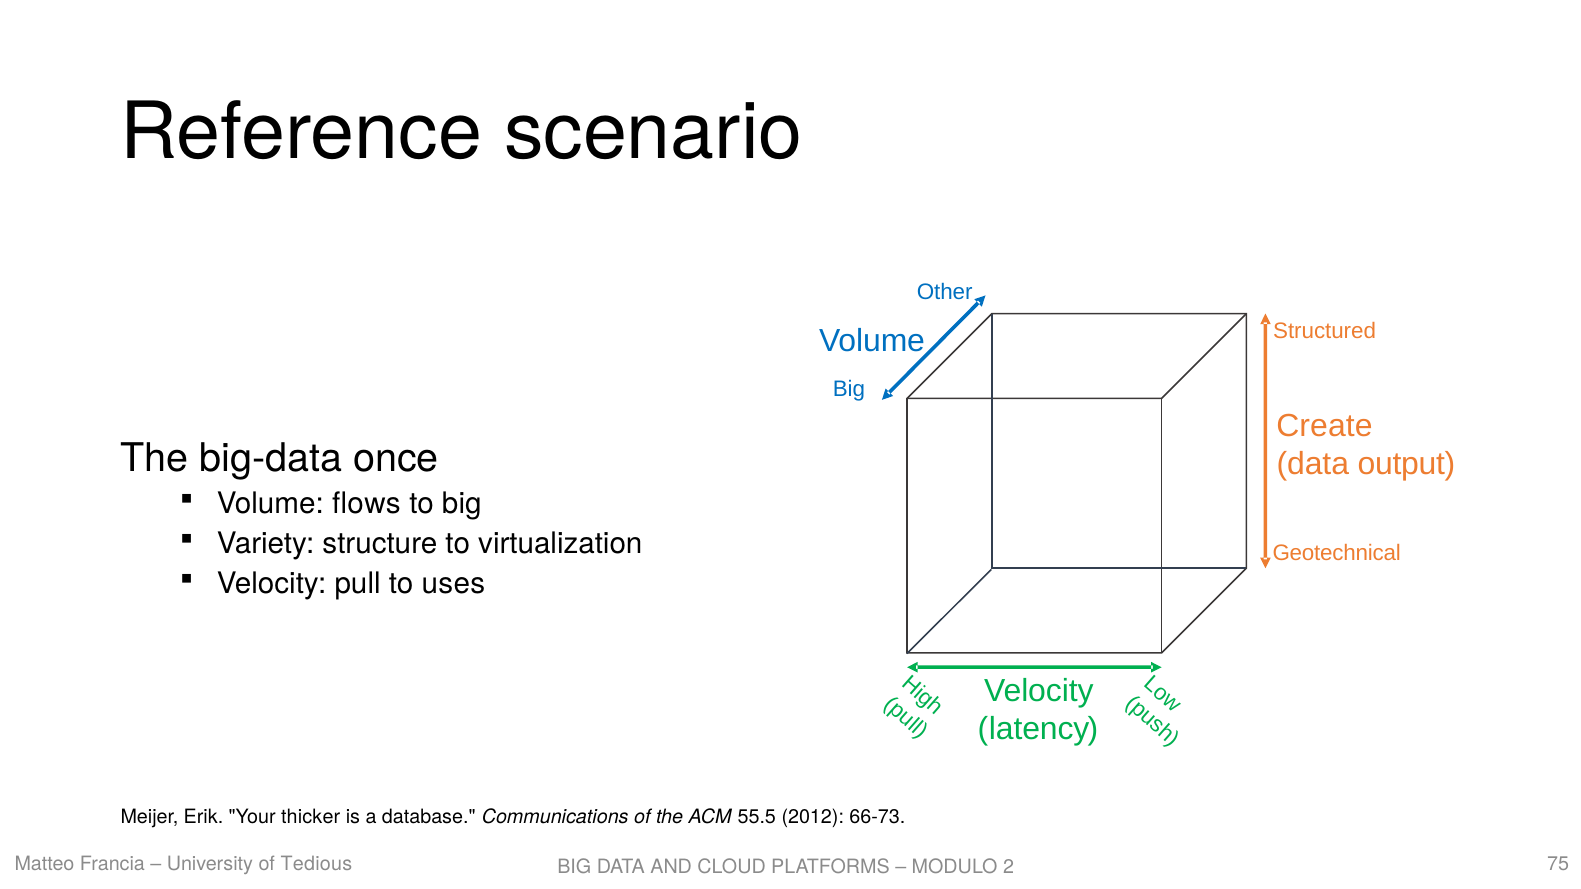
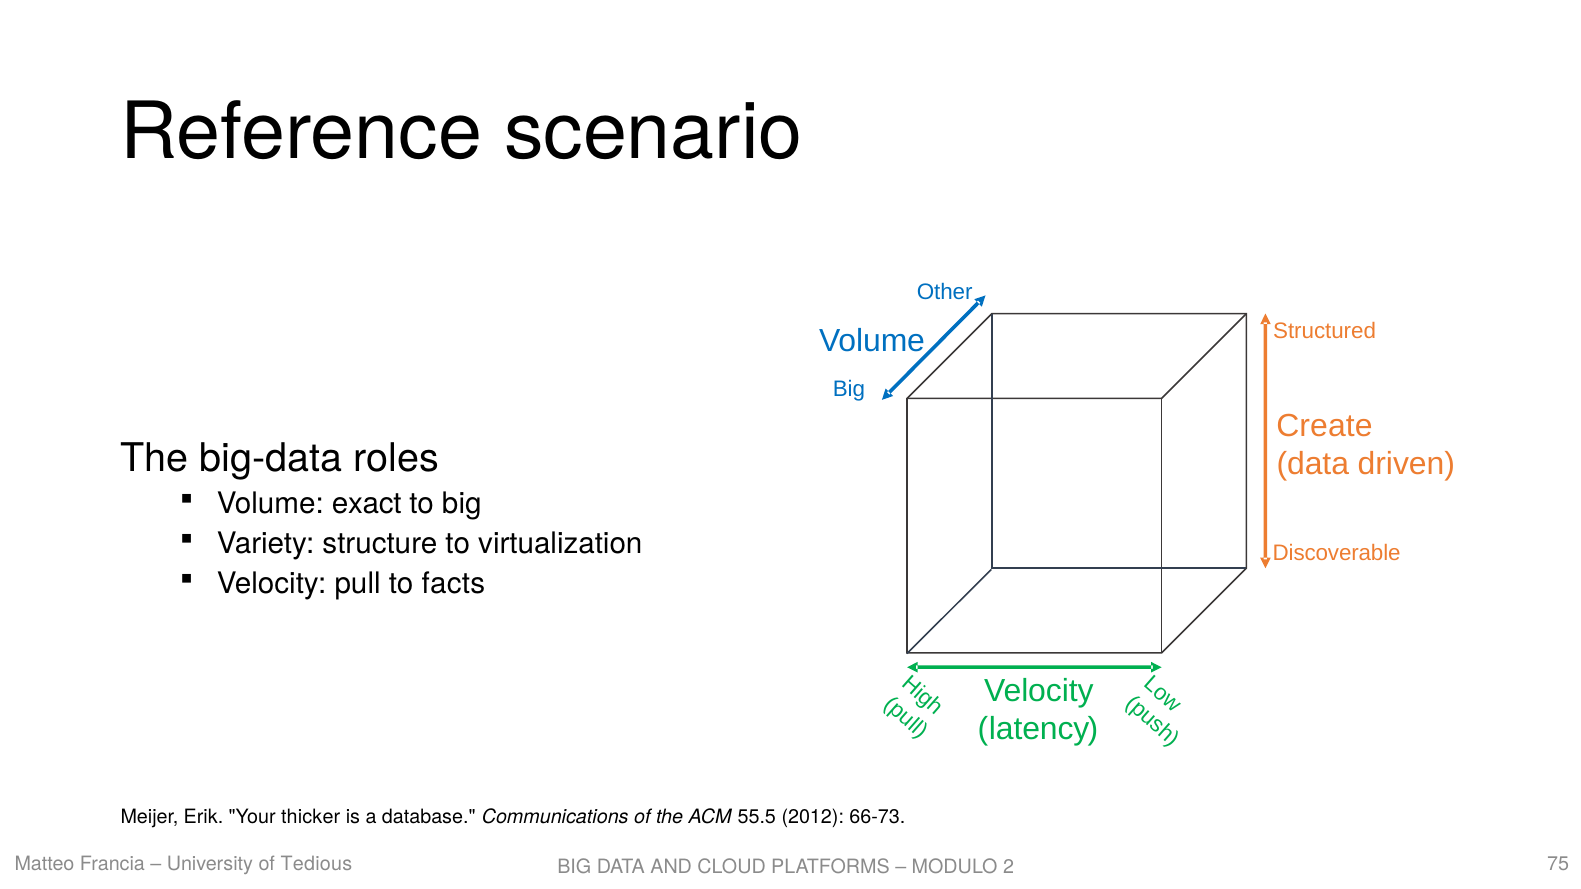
once: once -> roles
output: output -> driven
flows: flows -> exact
Geotechnical: Geotechnical -> Discoverable
uses: uses -> facts
